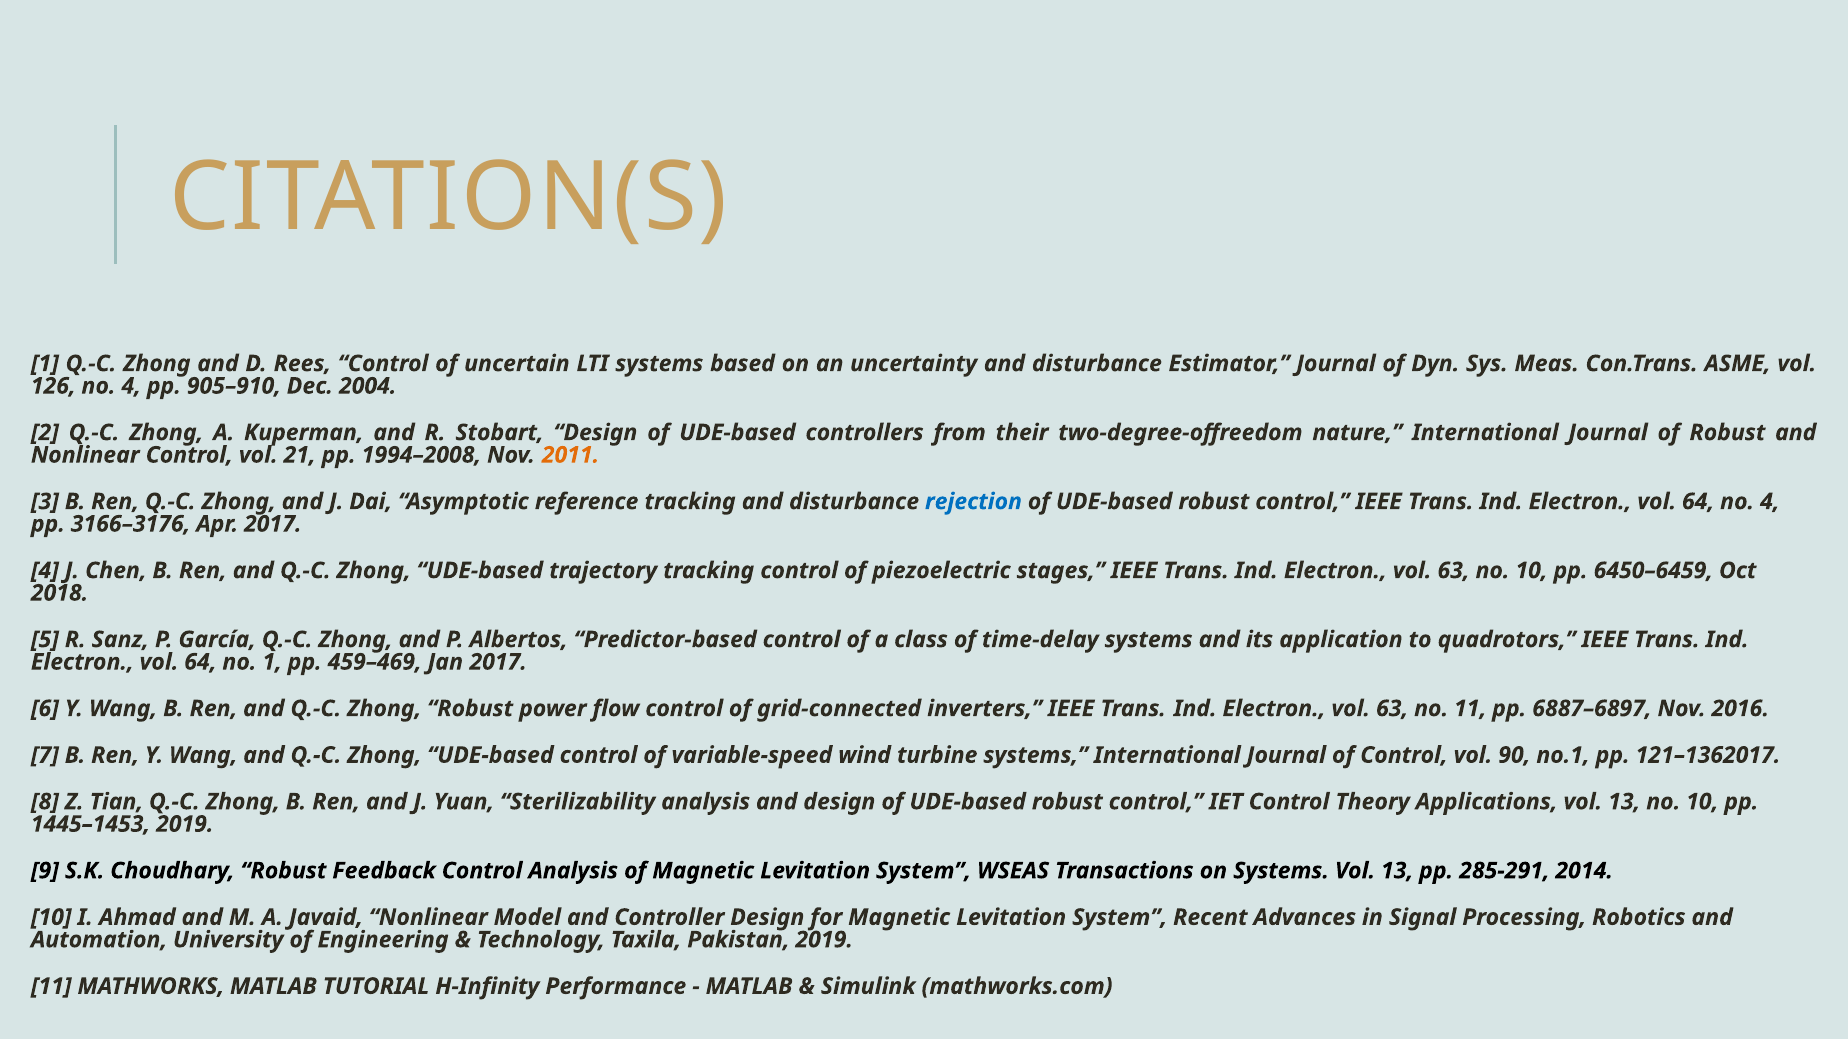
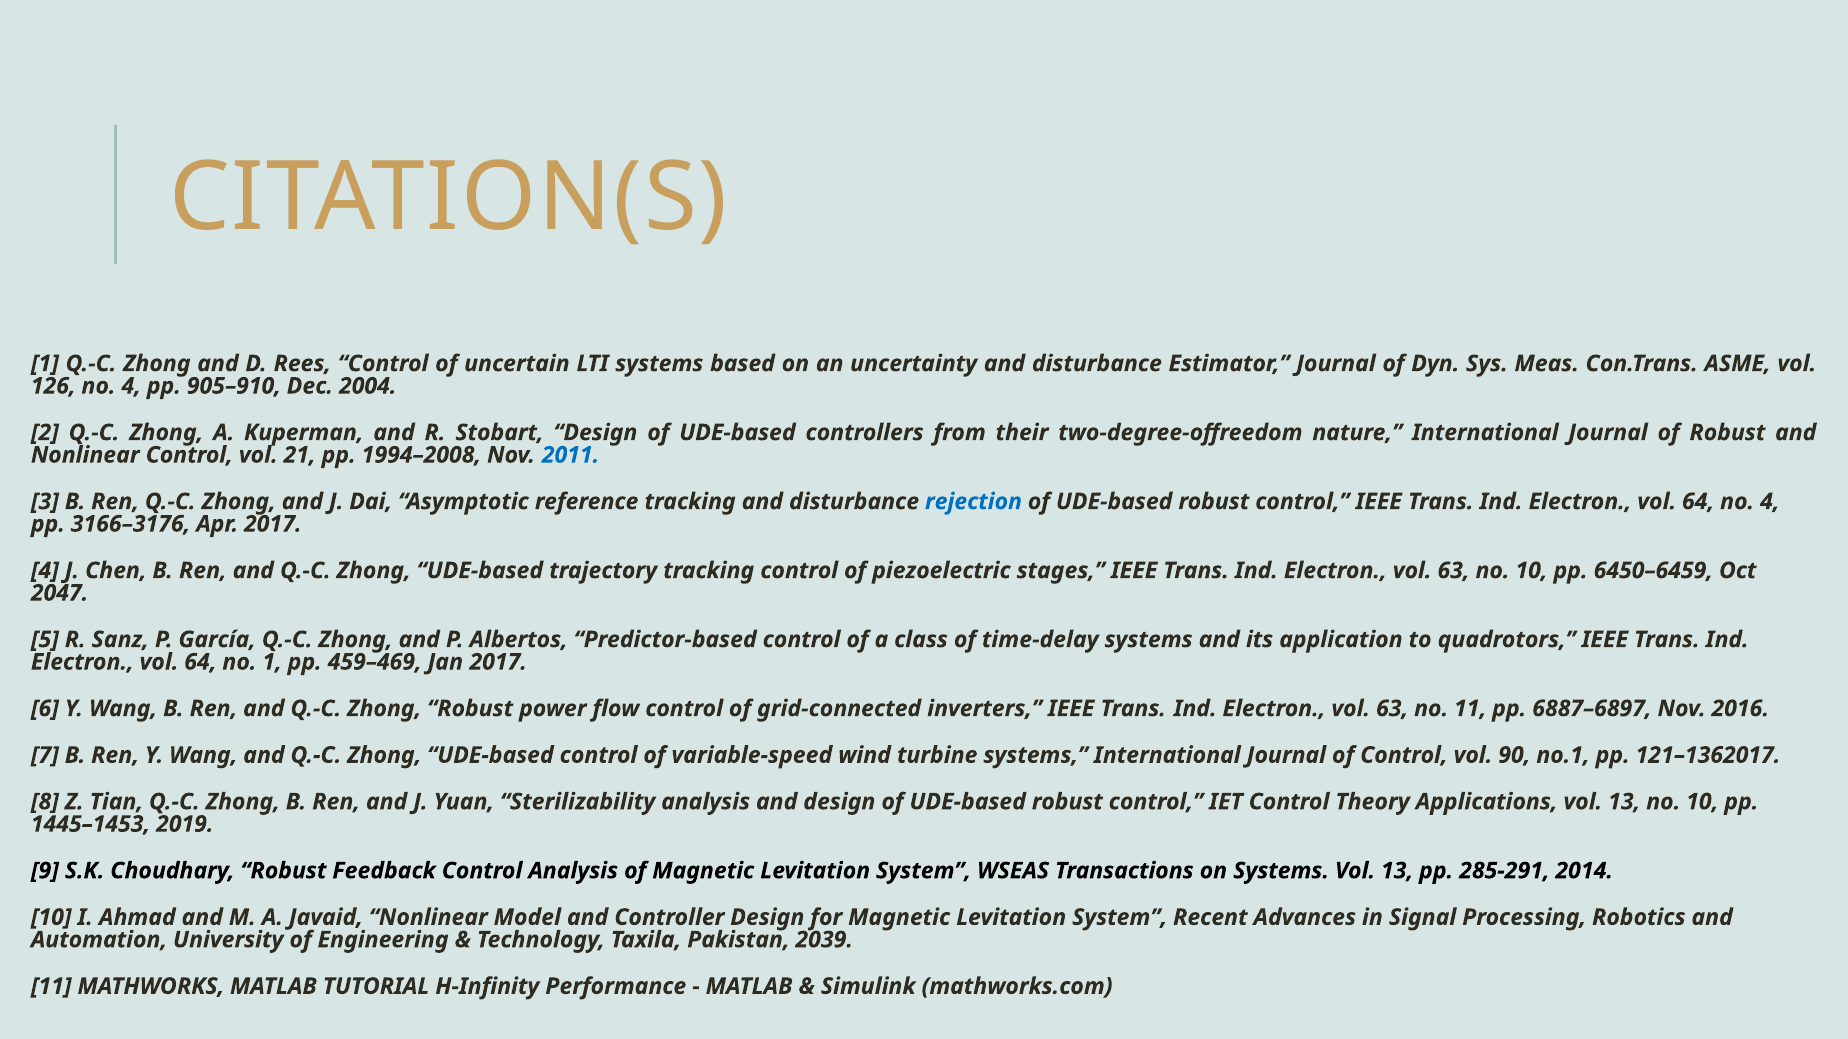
2011 colour: orange -> blue
2018: 2018 -> 2047
Pakistan 2019: 2019 -> 2039
